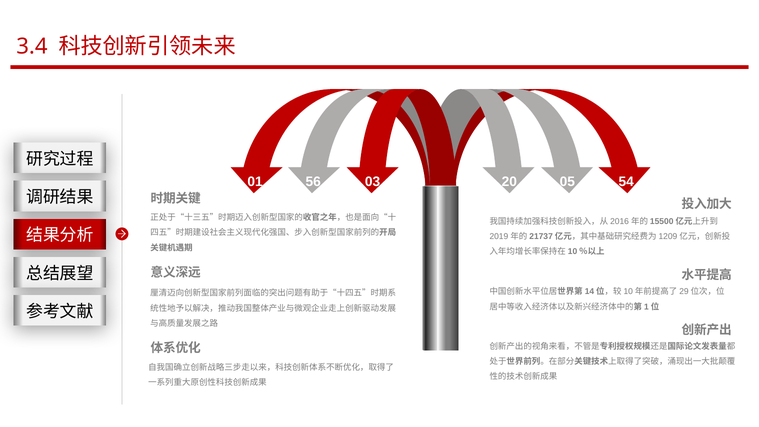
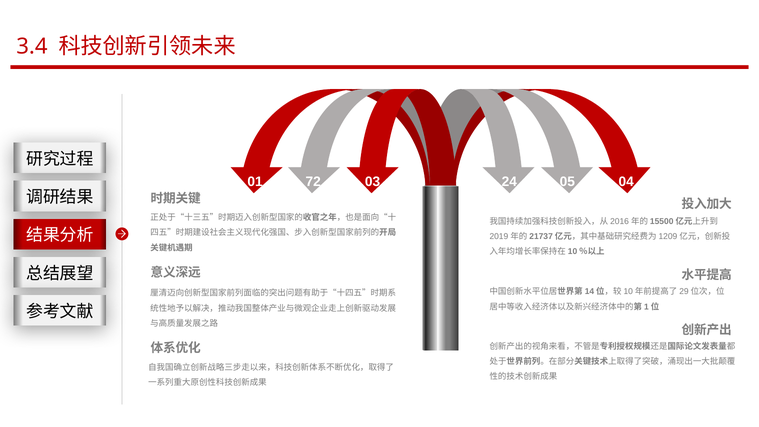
56: 56 -> 72
20: 20 -> 24
54: 54 -> 04
